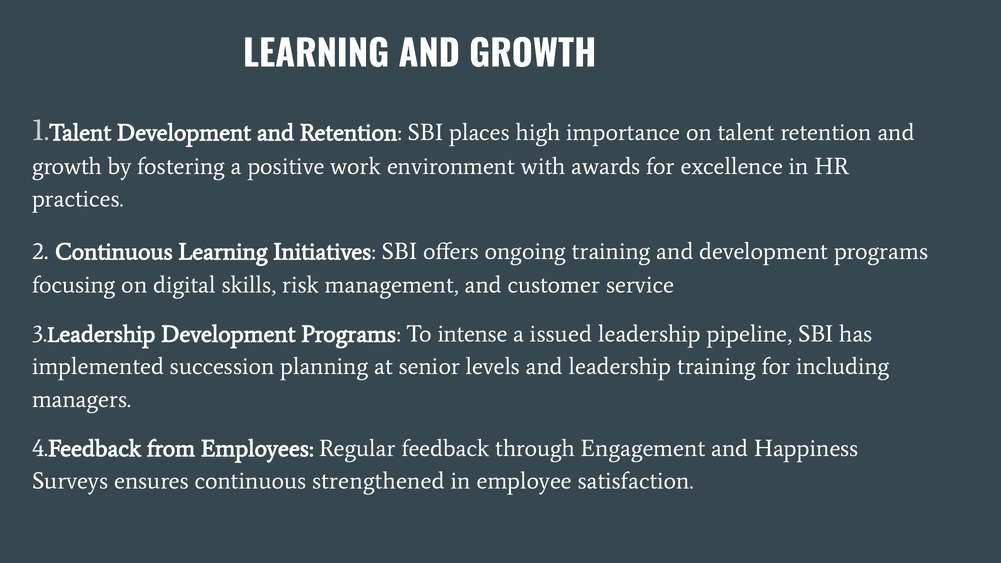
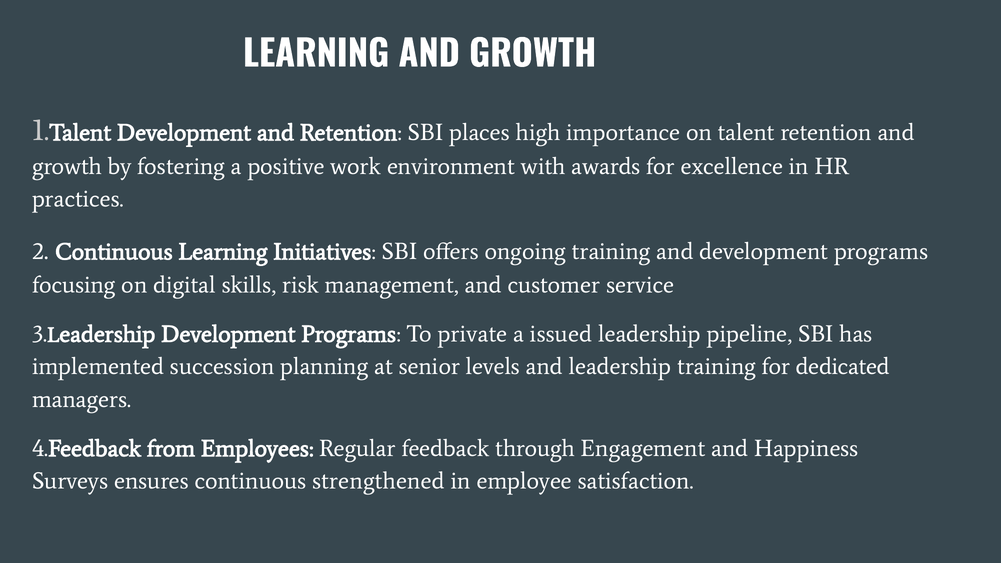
intense: intense -> private
including: including -> dedicated
